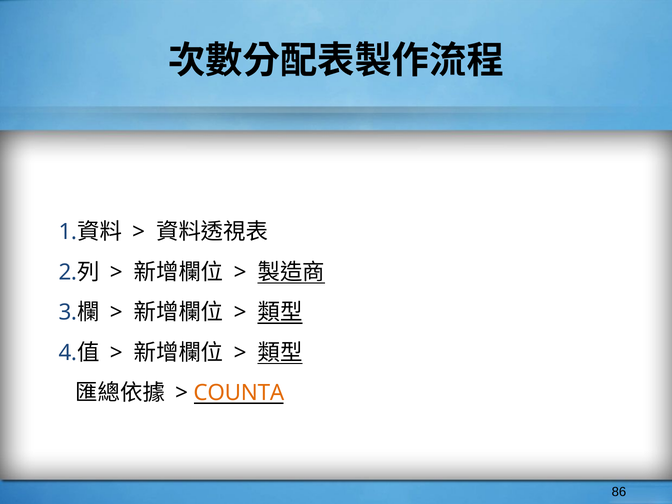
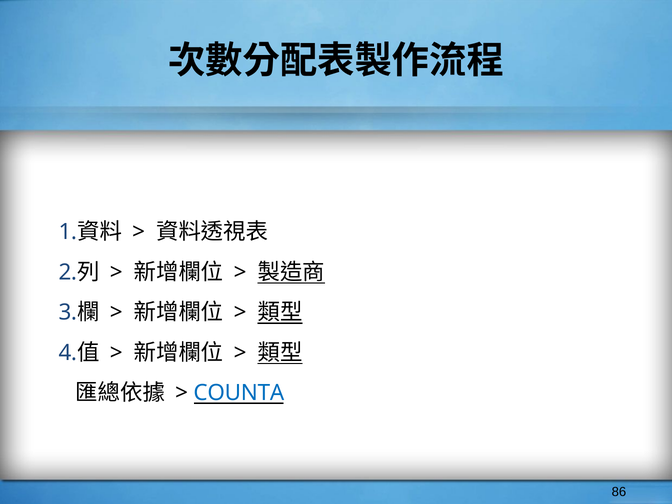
COUNTA colour: orange -> blue
